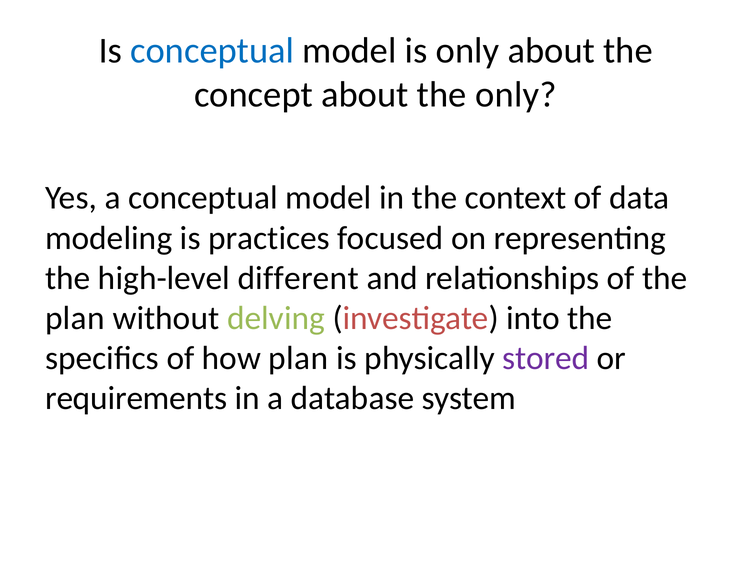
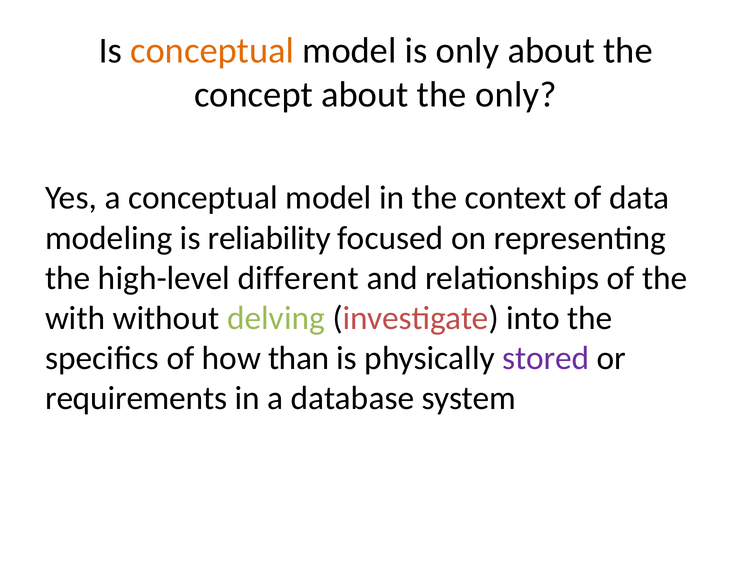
conceptual at (212, 51) colour: blue -> orange
practices: practices -> reliability
plan at (75, 318): plan -> with
how plan: plan -> than
